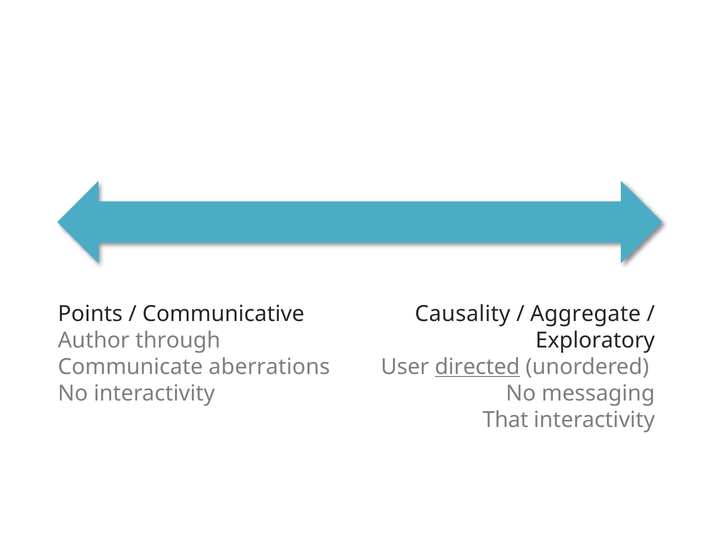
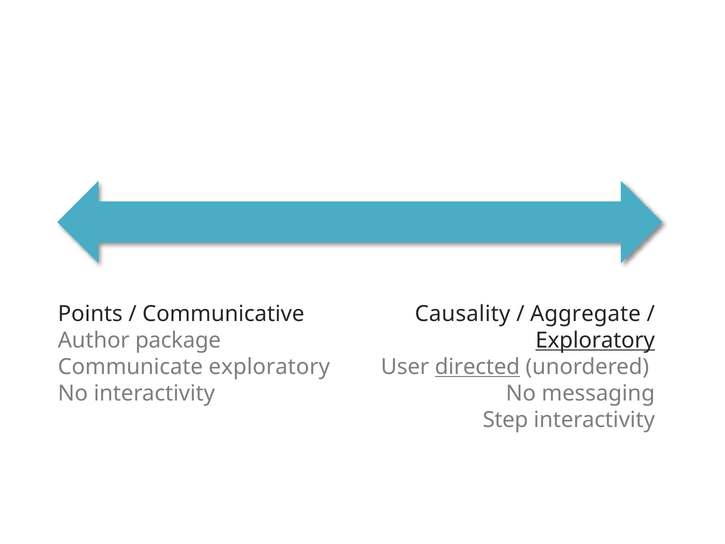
through: through -> package
Exploratory at (595, 340) underline: none -> present
Communicate aberrations: aberrations -> exploratory
That: That -> Step
